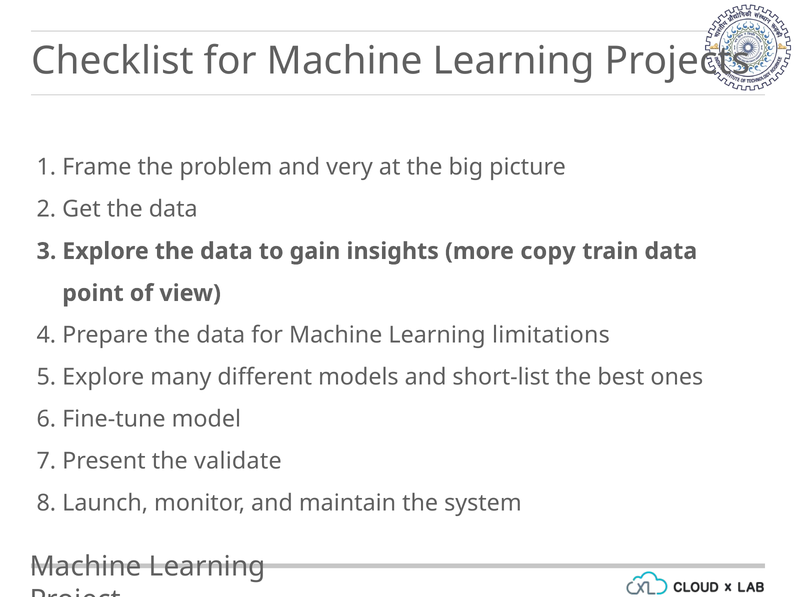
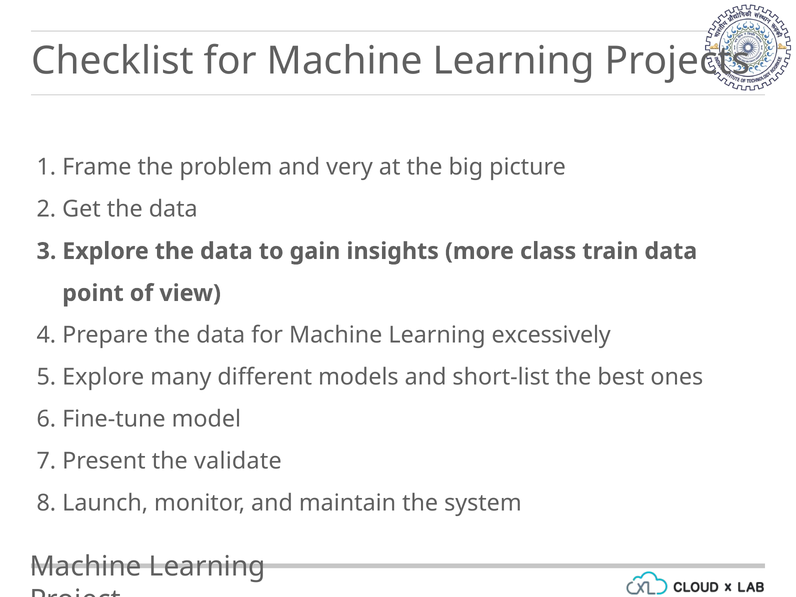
copy: copy -> class
limitations: limitations -> excessively
